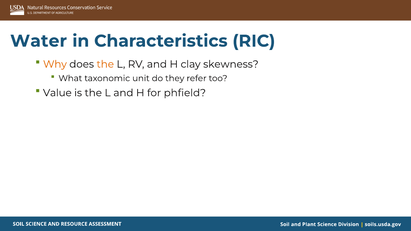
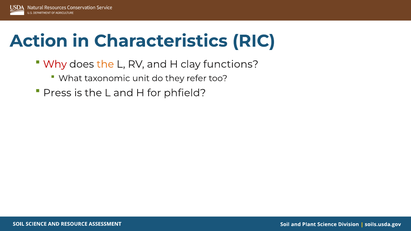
Water: Water -> Action
Why colour: orange -> red
skewness: skewness -> functions
Value: Value -> Press
